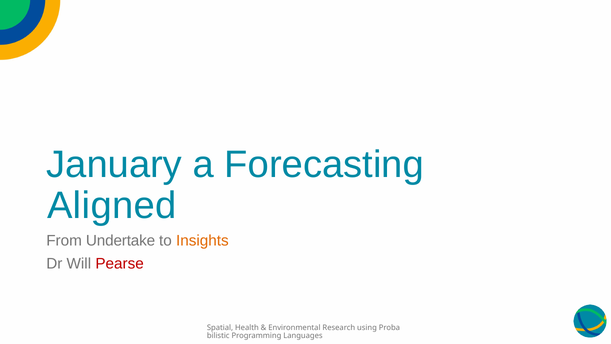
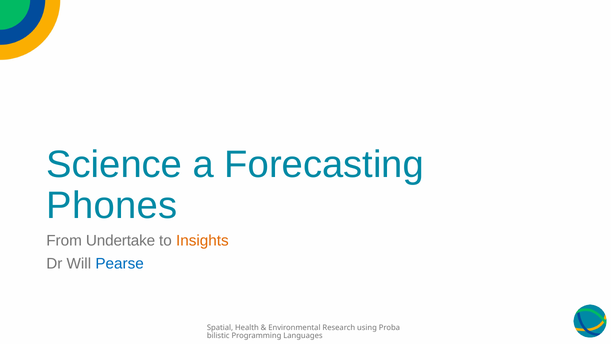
January: January -> Science
Aligned: Aligned -> Phones
Pearse colour: red -> blue
